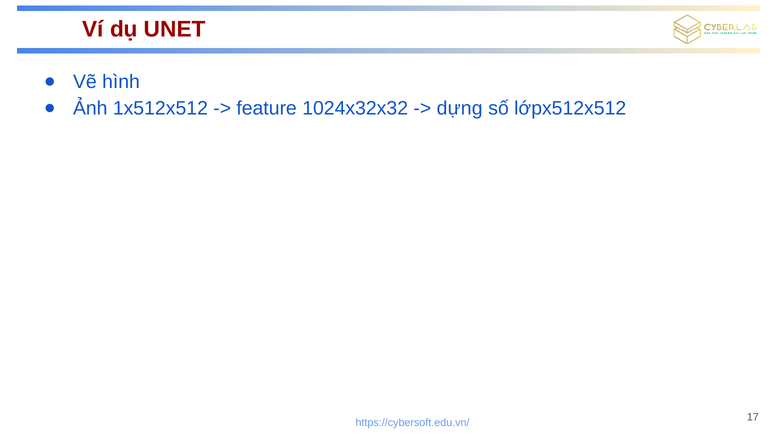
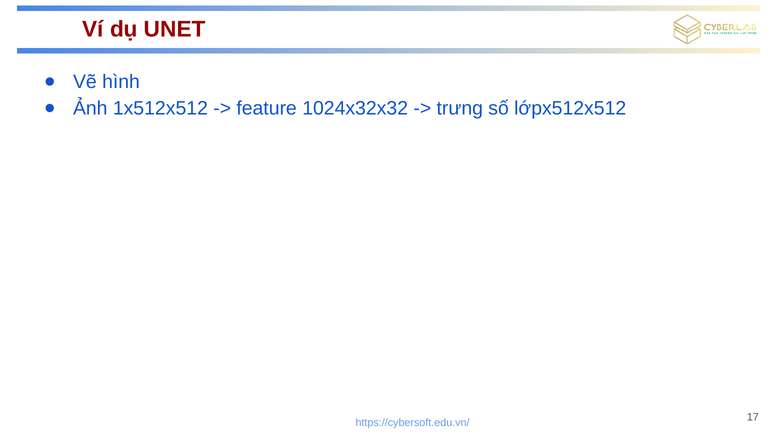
dựng: dựng -> trưng
